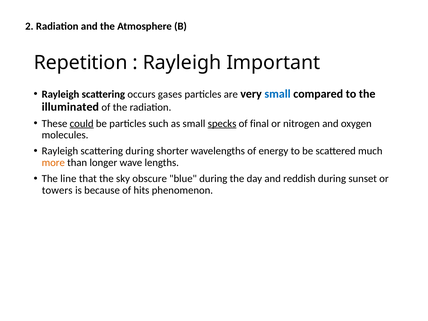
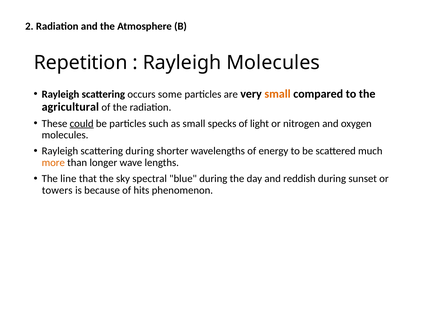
Rayleigh Important: Important -> Molecules
gases: gases -> some
small at (278, 94) colour: blue -> orange
illuminated: illuminated -> agricultural
specks underline: present -> none
final: final -> light
obscure: obscure -> spectral
